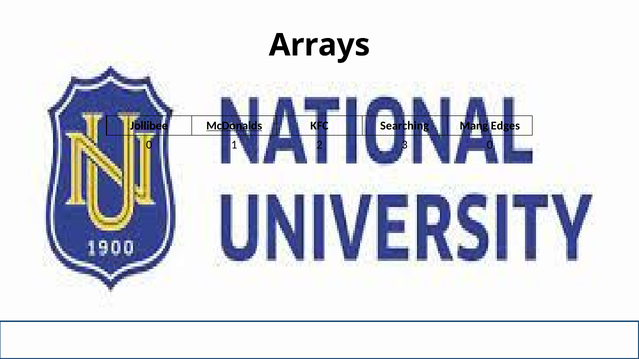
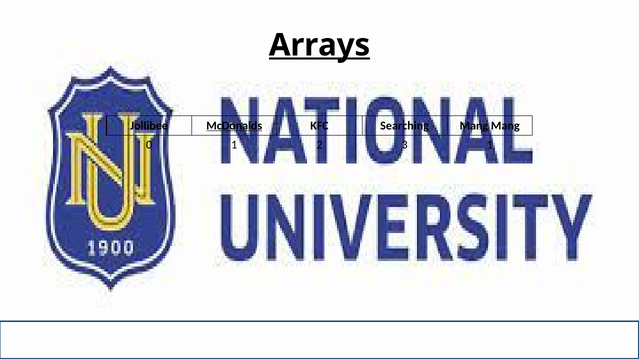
Arrays underline: none -> present
Mang Edges: Edges -> Mang
3 0: 0 -> 1
